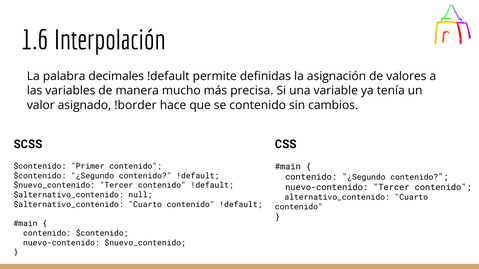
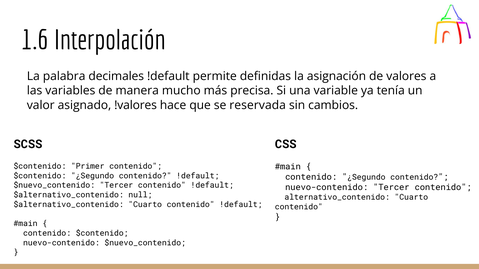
!border: !border -> !valores
se contenido: contenido -> reservada
